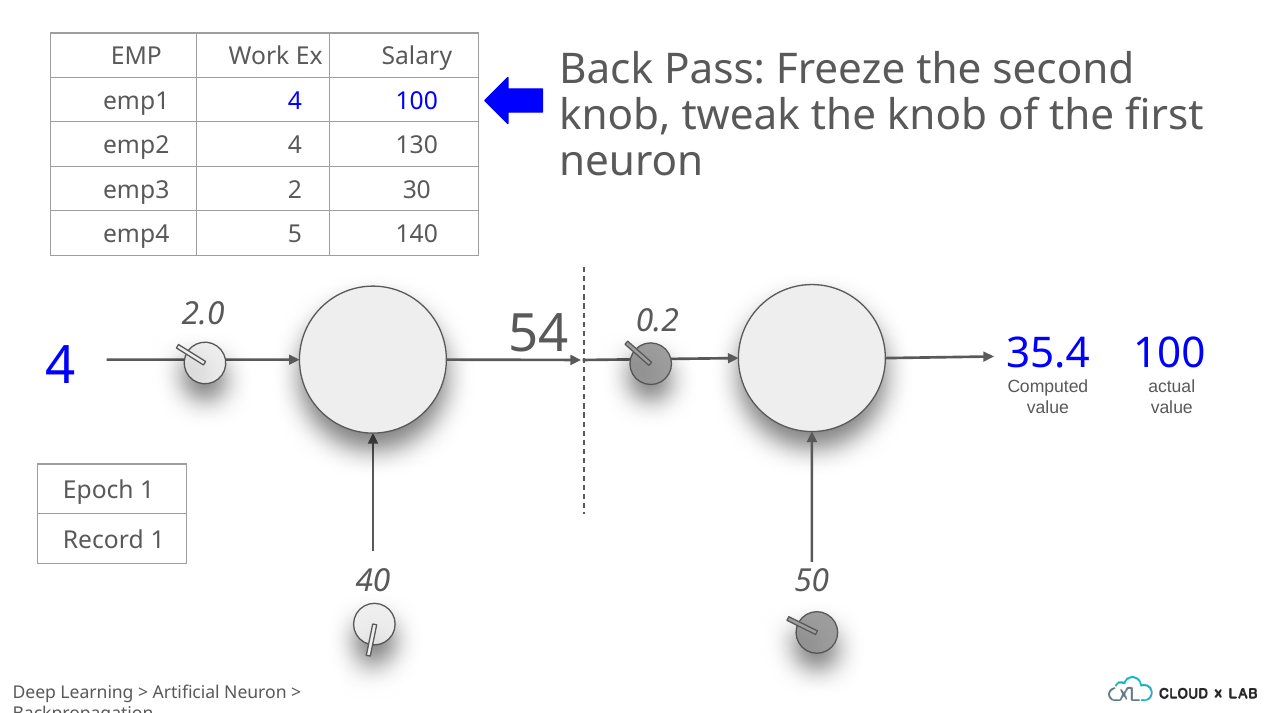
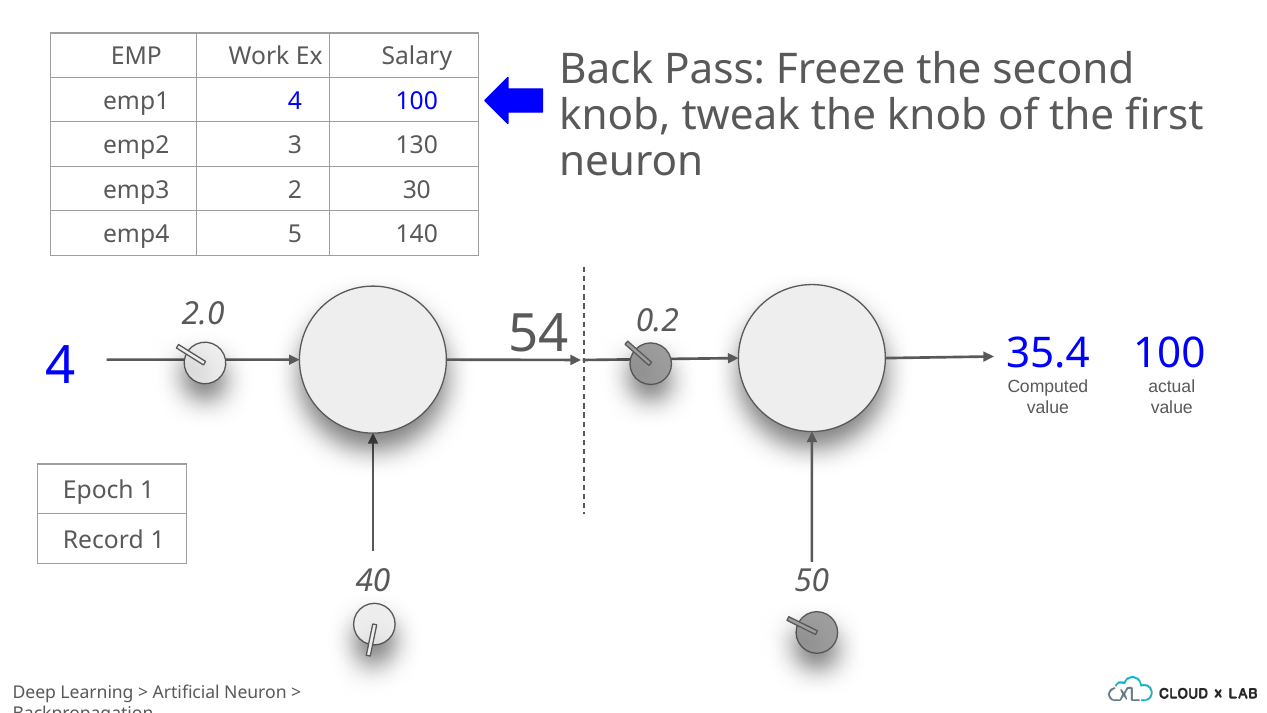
emp2 4: 4 -> 3
